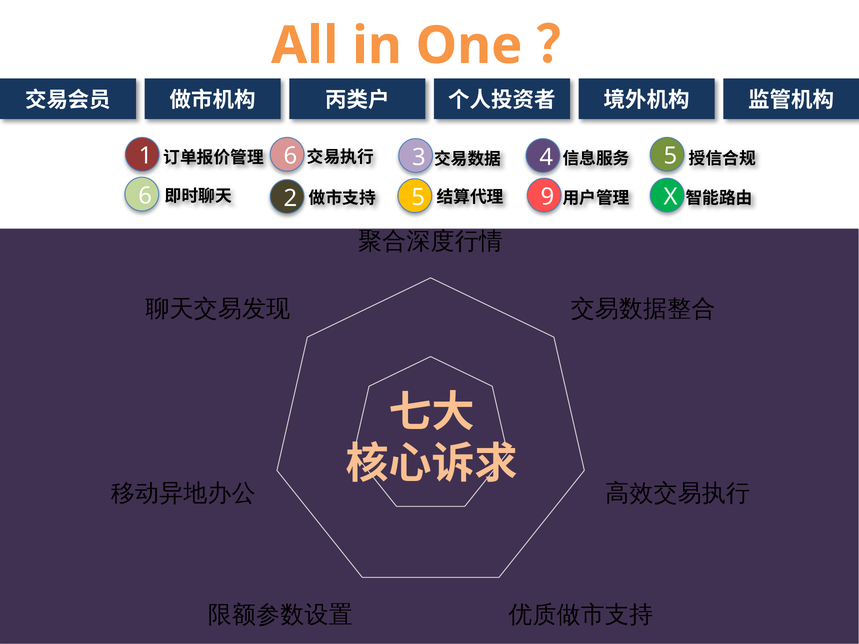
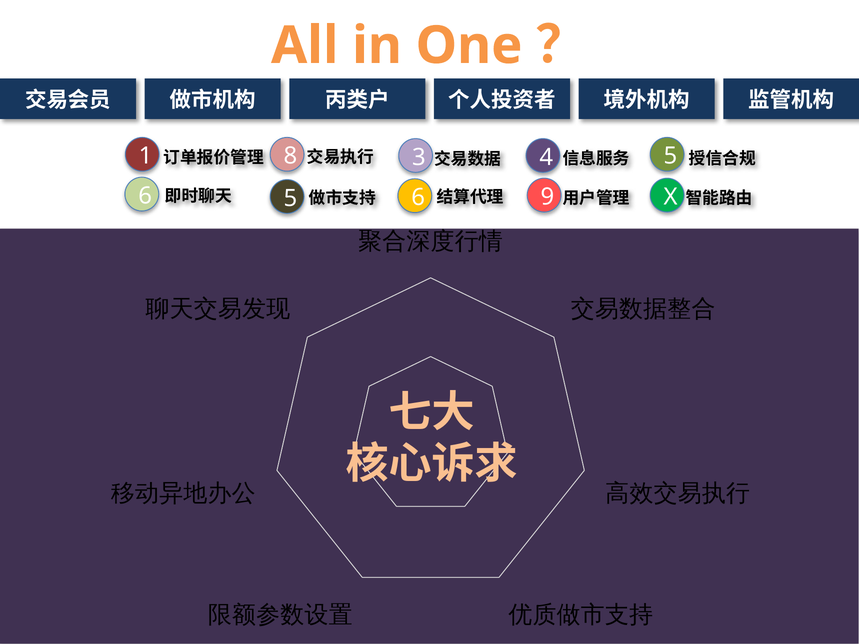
6 at (290, 156): 6 -> 8
2 at (290, 198): 2 -> 5
5 at (418, 197): 5 -> 6
